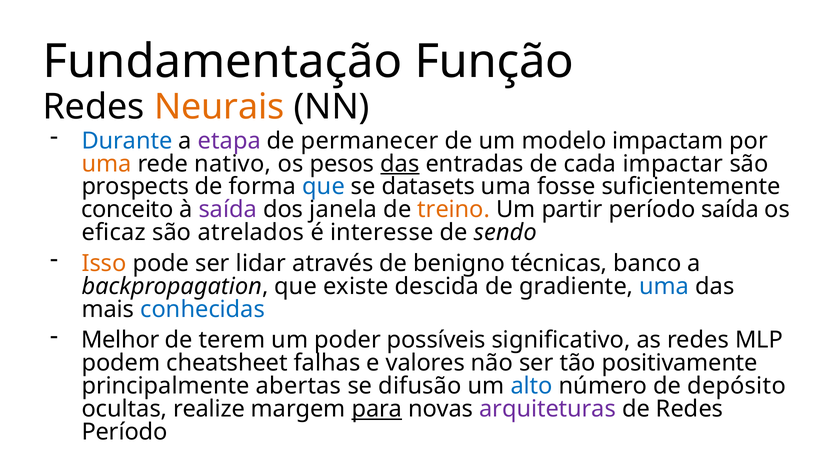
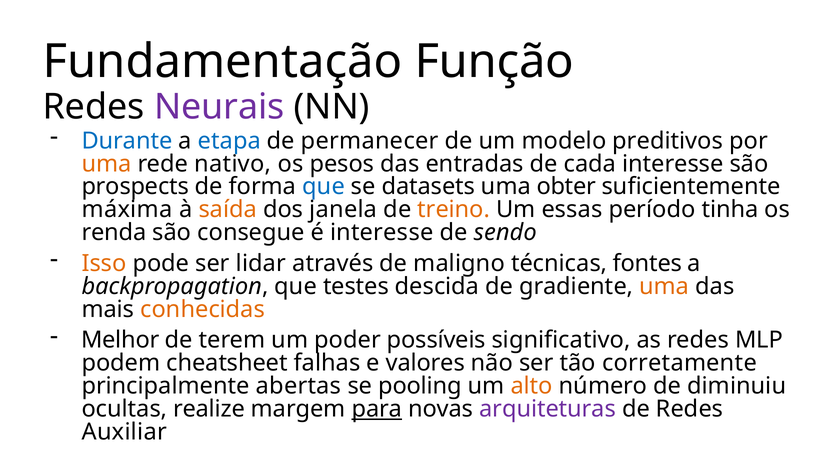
Neurais colour: orange -> purple
etapa colour: purple -> blue
impactam: impactam -> preditivos
das at (400, 164) underline: present -> none
cada impactar: impactar -> interesse
fosse: fosse -> obter
conceito: conceito -> máxima
saída at (228, 210) colour: purple -> orange
partir: partir -> essas
período saída: saída -> tinha
eficaz: eficaz -> renda
atrelados: atrelados -> consegue
benigno: benigno -> maligno
banco: banco -> fontes
existe: existe -> testes
uma at (664, 287) colour: blue -> orange
conhecidas colour: blue -> orange
positivamente: positivamente -> corretamente
difusão: difusão -> pooling
alto colour: blue -> orange
depósito: depósito -> diminuiu
Período at (124, 433): Período -> Auxiliar
